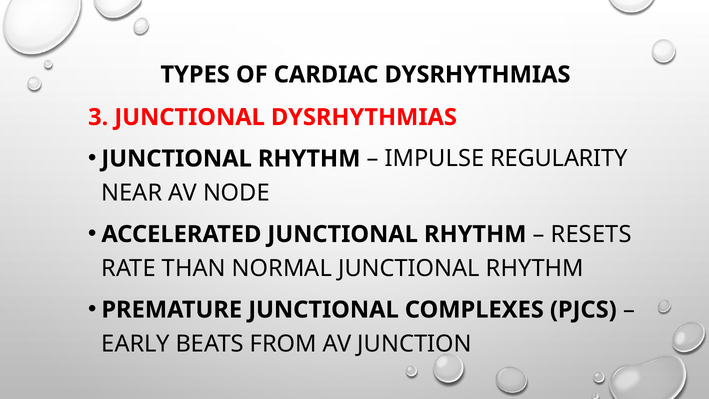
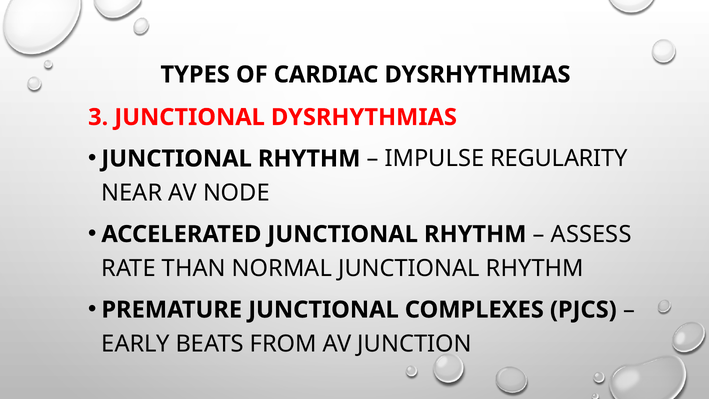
RESETS: RESETS -> ASSESS
